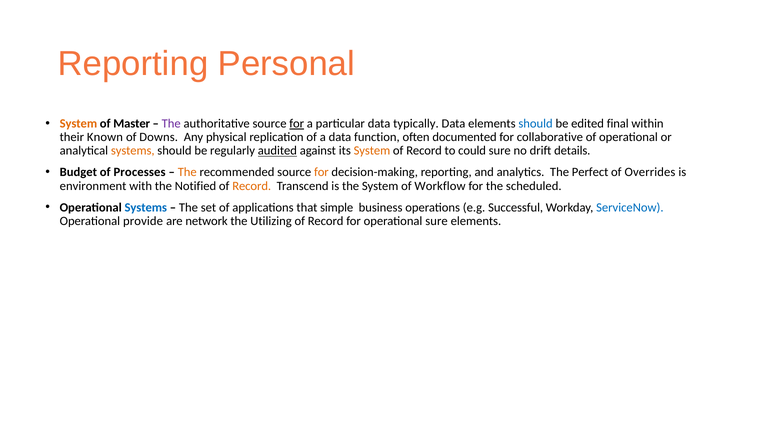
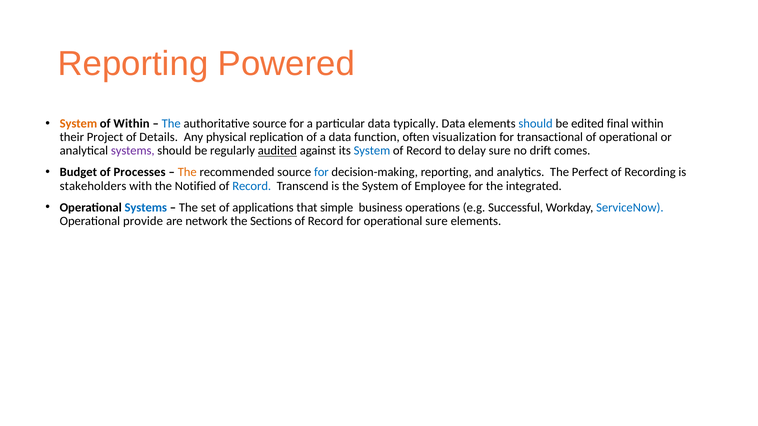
Personal: Personal -> Powered
of Master: Master -> Within
The at (171, 124) colour: purple -> blue
for at (297, 124) underline: present -> none
Known: Known -> Project
Downs: Downs -> Details
documented: documented -> visualization
collaborative: collaborative -> transactional
systems at (133, 151) colour: orange -> purple
System at (372, 151) colour: orange -> blue
could: could -> delay
details: details -> comes
for at (321, 172) colour: orange -> blue
Overrides: Overrides -> Recording
environment: environment -> stakeholders
Record at (252, 186) colour: orange -> blue
Workflow: Workflow -> Employee
scheduled: scheduled -> integrated
Utilizing: Utilizing -> Sections
